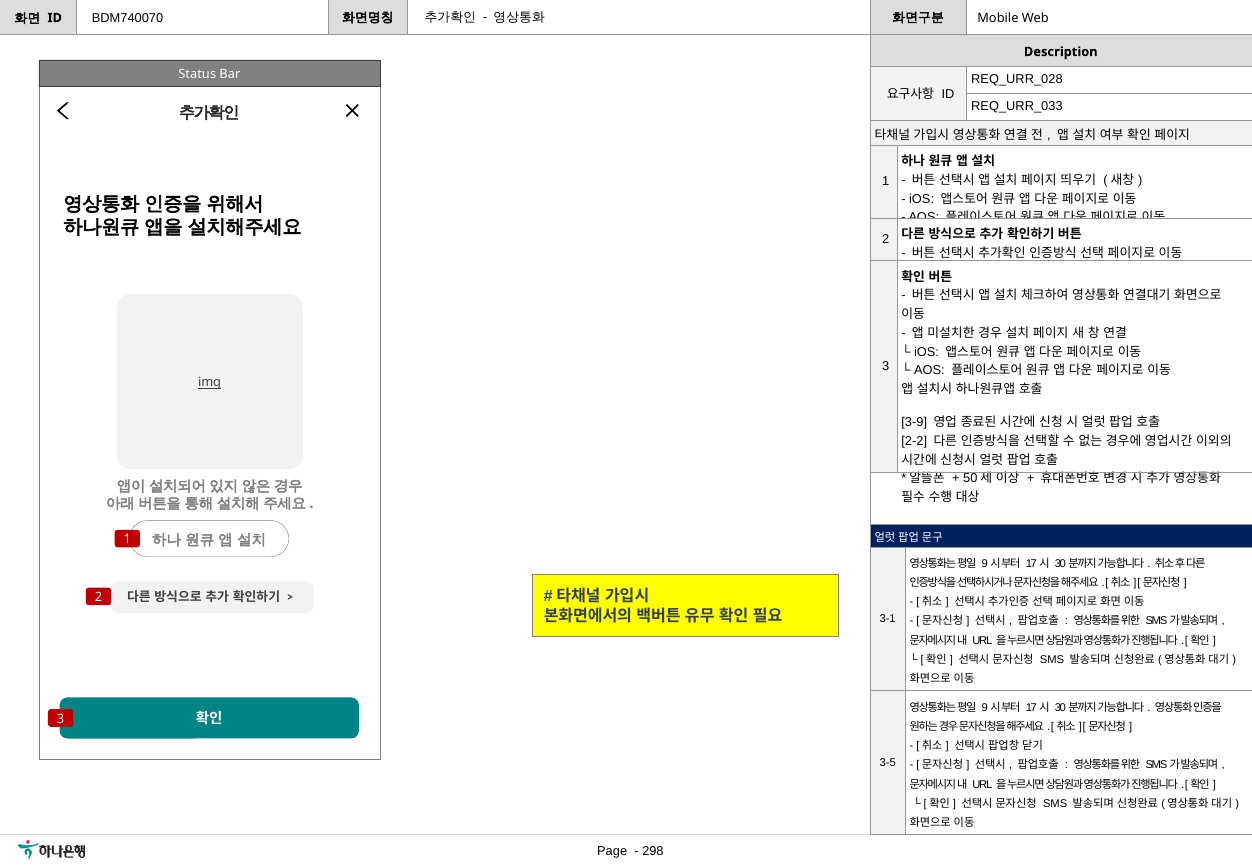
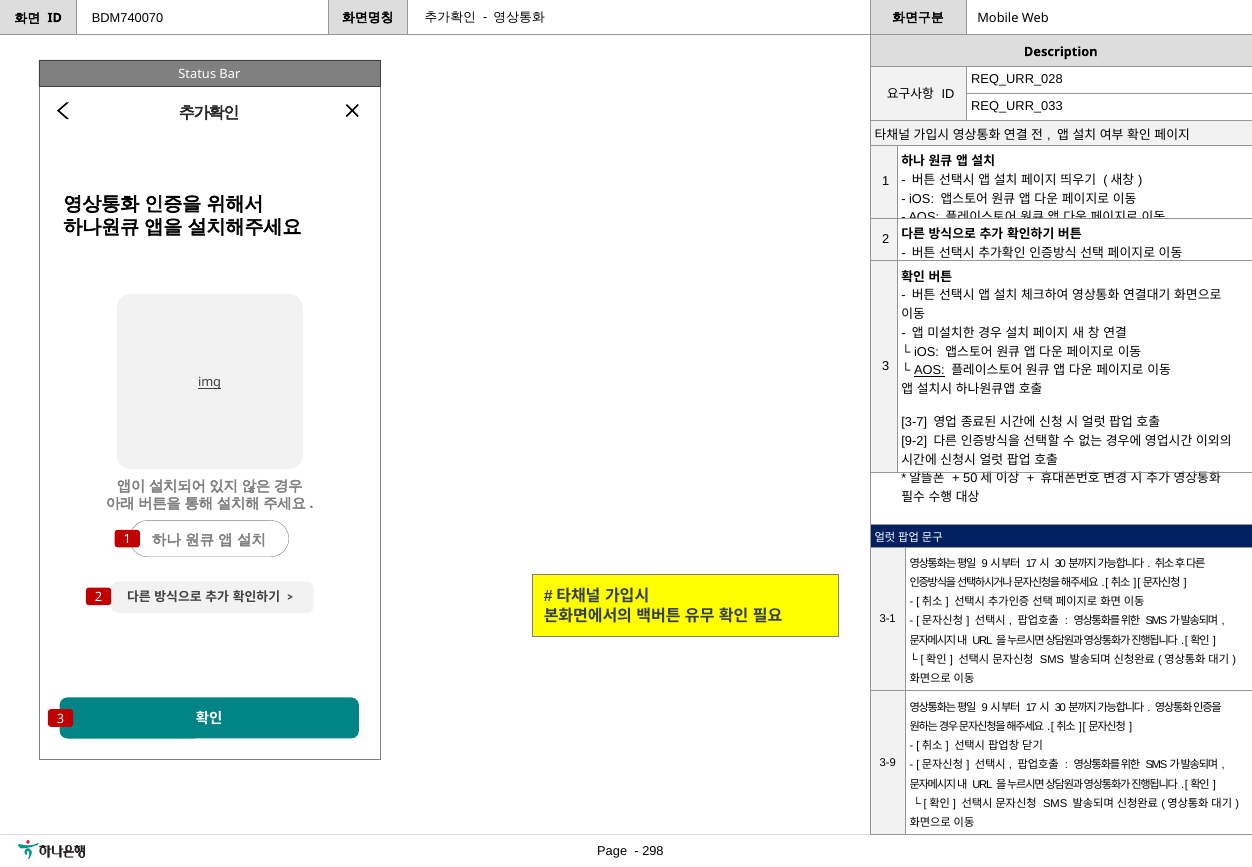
AOS at (929, 370) underline: none -> present
3-9: 3-9 -> 3-7
2-2: 2-2 -> 9-2
3-5: 3-5 -> 3-9
